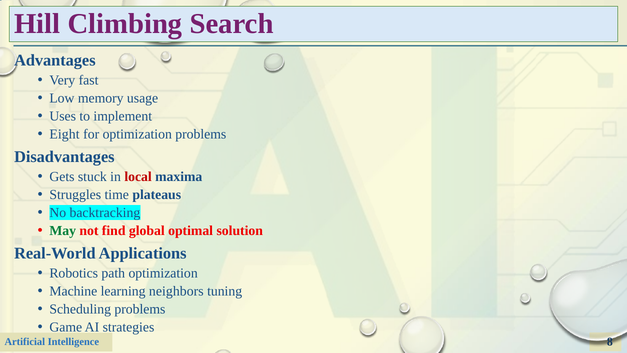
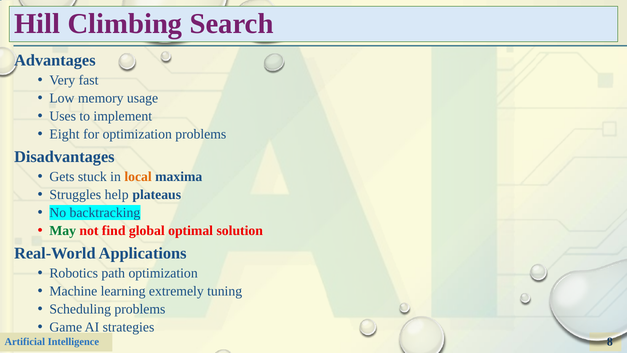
local colour: red -> orange
time: time -> help
neighbors: neighbors -> extremely
